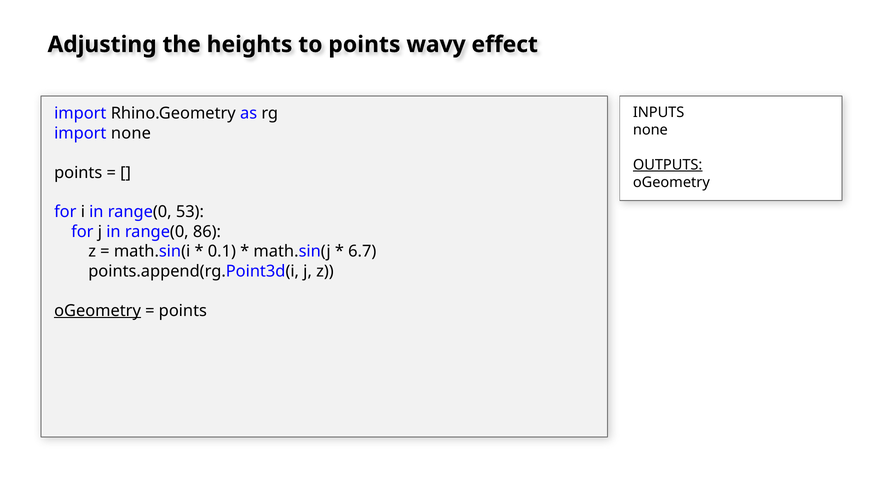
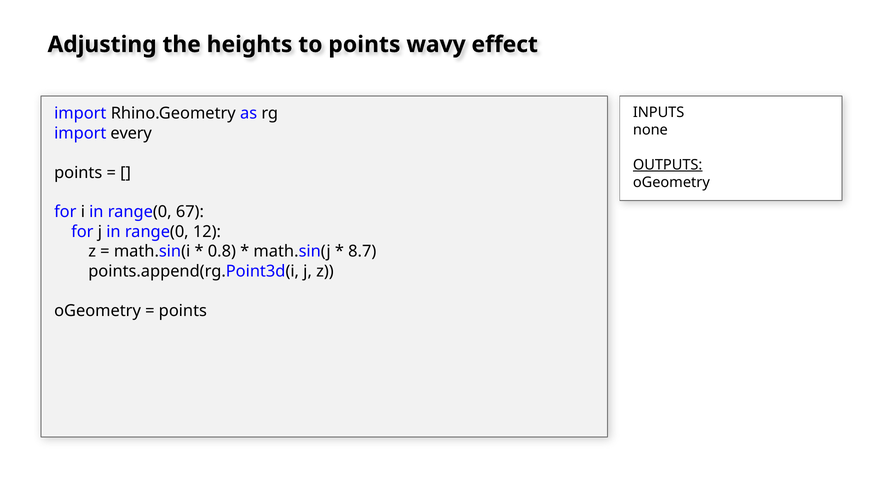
import none: none -> every
53: 53 -> 67
86: 86 -> 12
0.1: 0.1 -> 0.8
6.7: 6.7 -> 8.7
oGeometry at (98, 311) underline: present -> none
